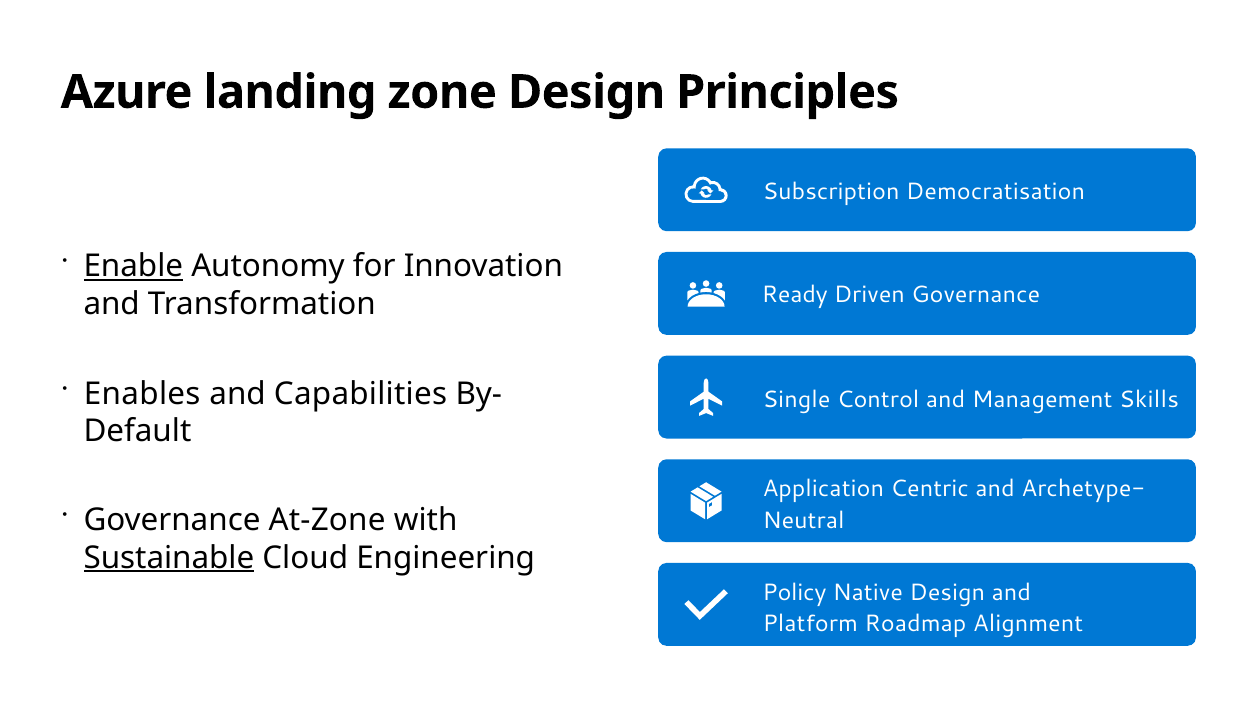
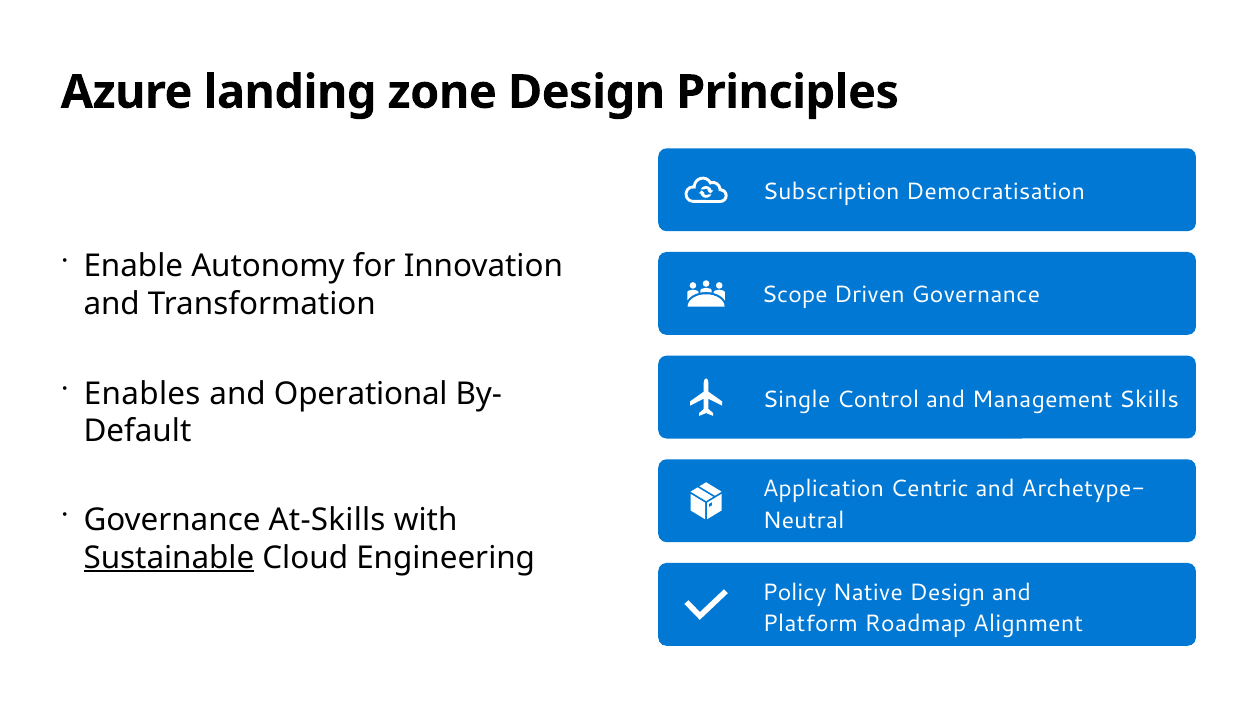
Enable underline: present -> none
Ready: Ready -> Scope
Capabilities: Capabilities -> Operational
At-Zone: At-Zone -> At-Skills
